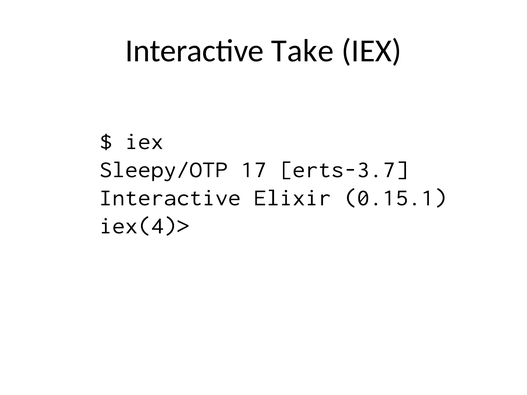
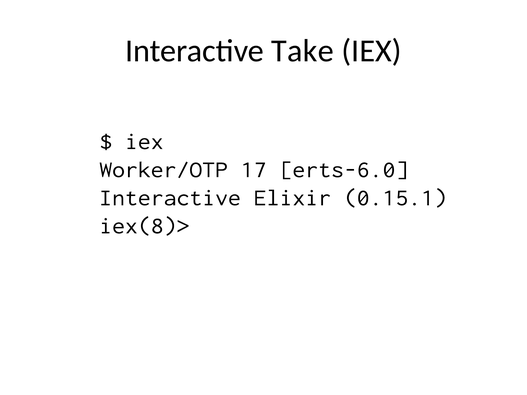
Sleepy/OTP: Sleepy/OTP -> Worker/OTP
erts-3.7: erts-3.7 -> erts-6.0
iex(4)>: iex(4)> -> iex(8)>
